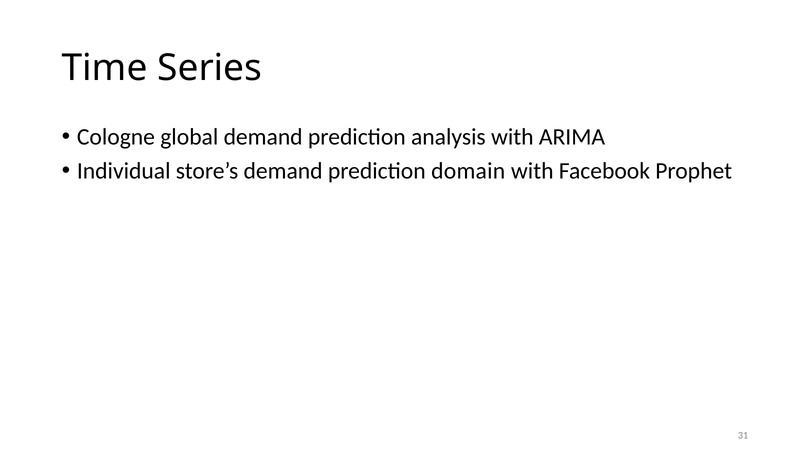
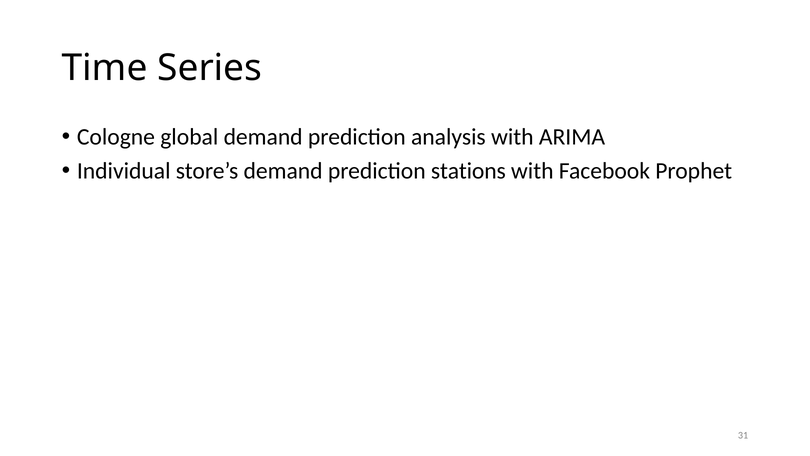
domain: domain -> stations
